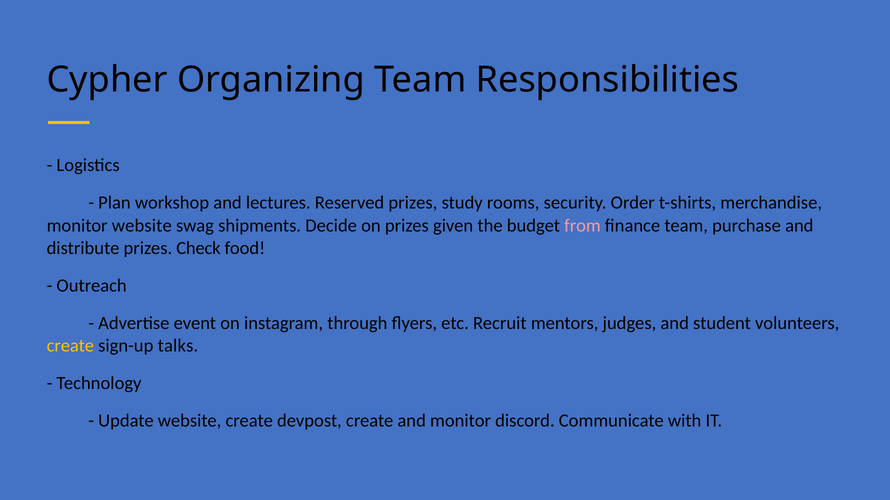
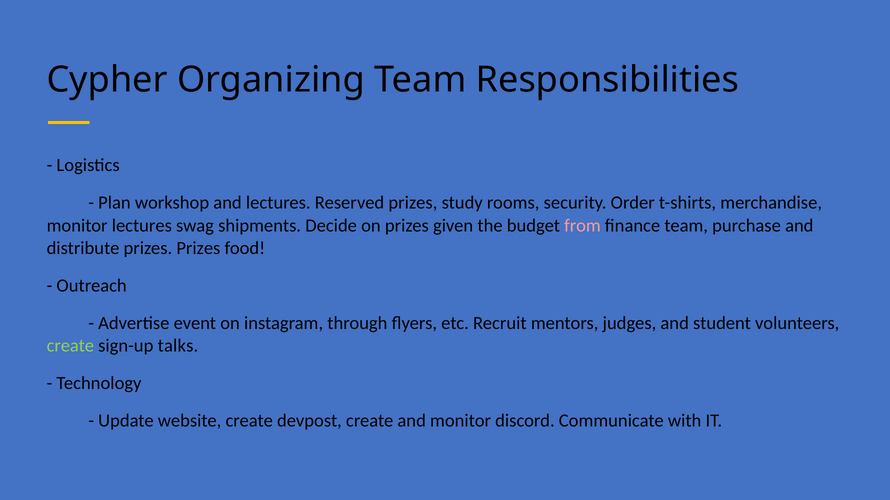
monitor website: website -> lectures
prizes Check: Check -> Prizes
create at (70, 346) colour: yellow -> light green
